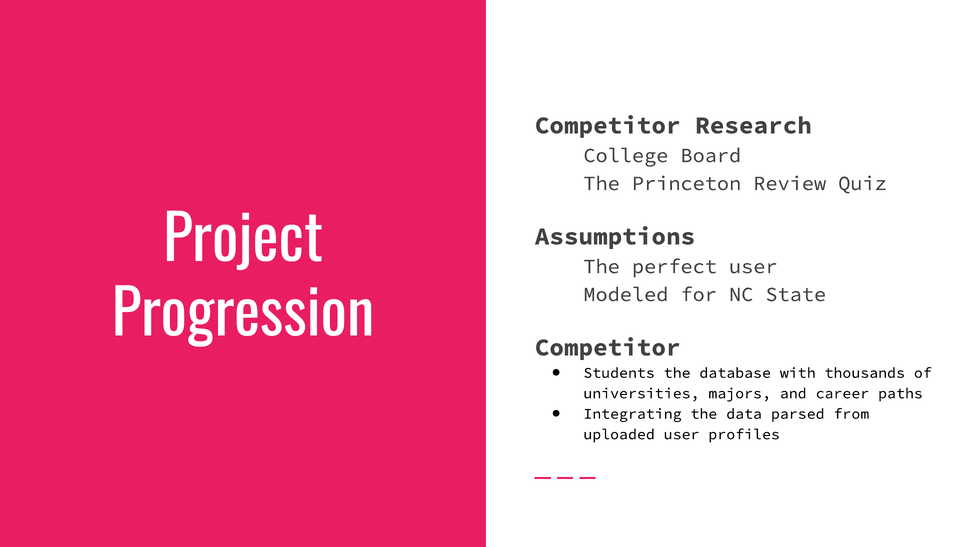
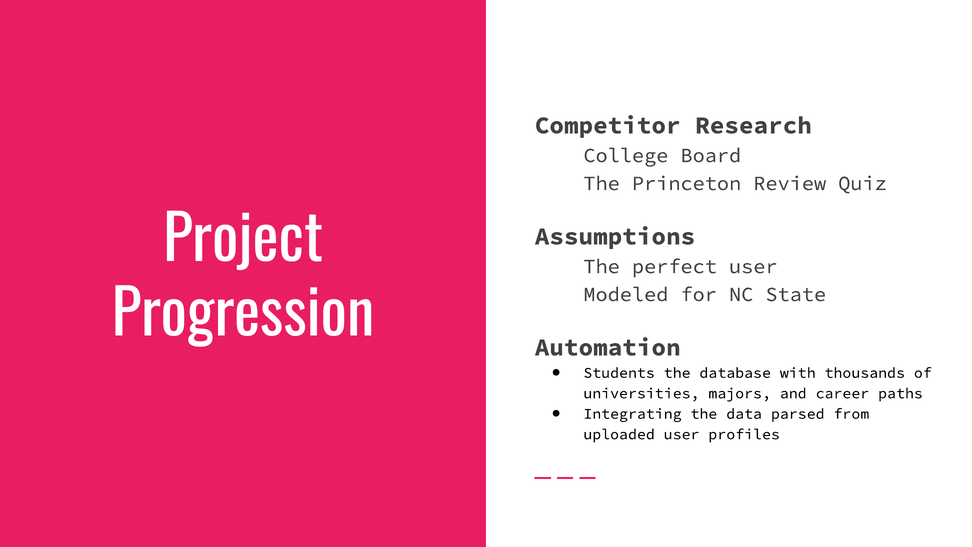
Competitor at (608, 347): Competitor -> Automation
